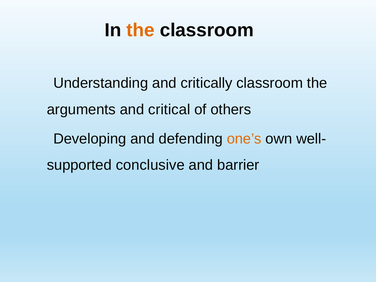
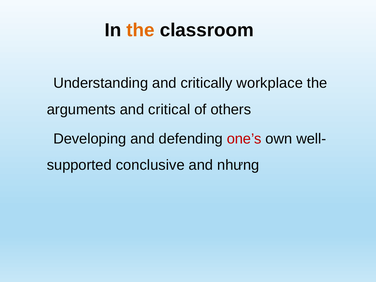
critically classroom: classroom -> workplace
one’s colour: orange -> red
barrier: barrier -> nhưng
